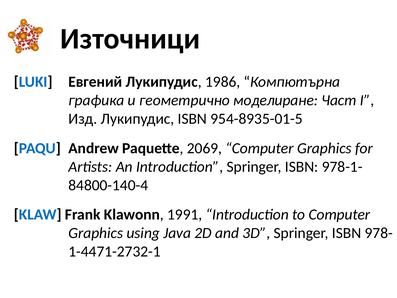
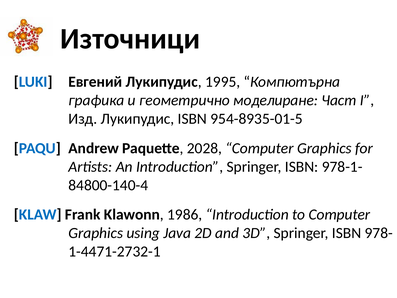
1986: 1986 -> 1995
2069: 2069 -> 2028
1991: 1991 -> 1986
